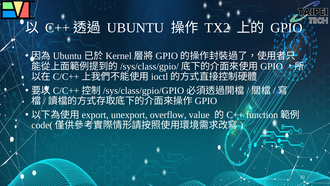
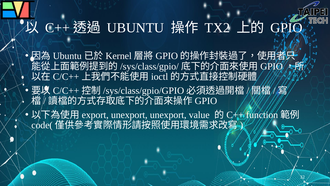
unexport overflow: overflow -> unexport
